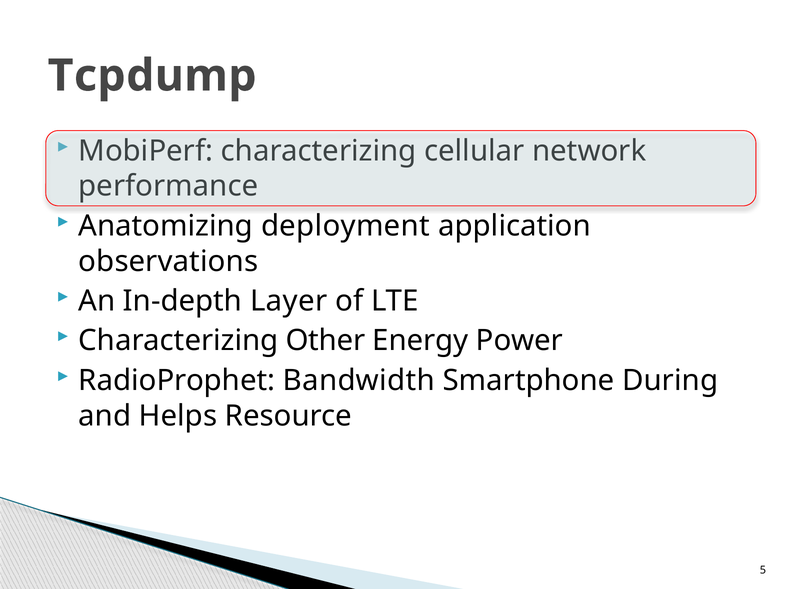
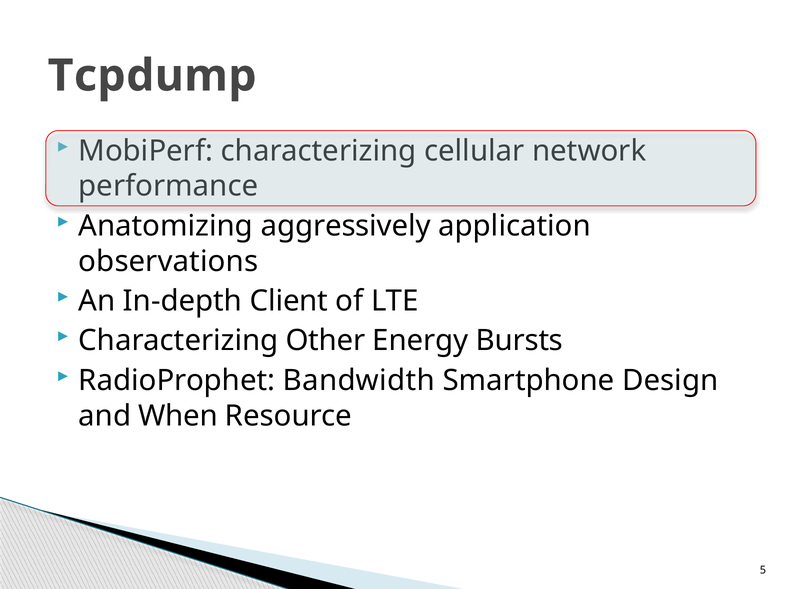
deployment: deployment -> aggressively
Layer: Layer -> Client
Power: Power -> Bursts
During: During -> Design
Helps: Helps -> When
